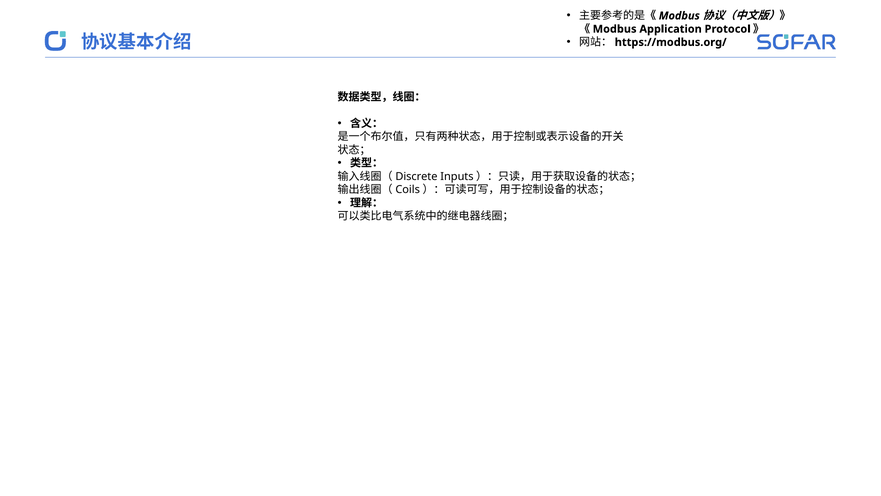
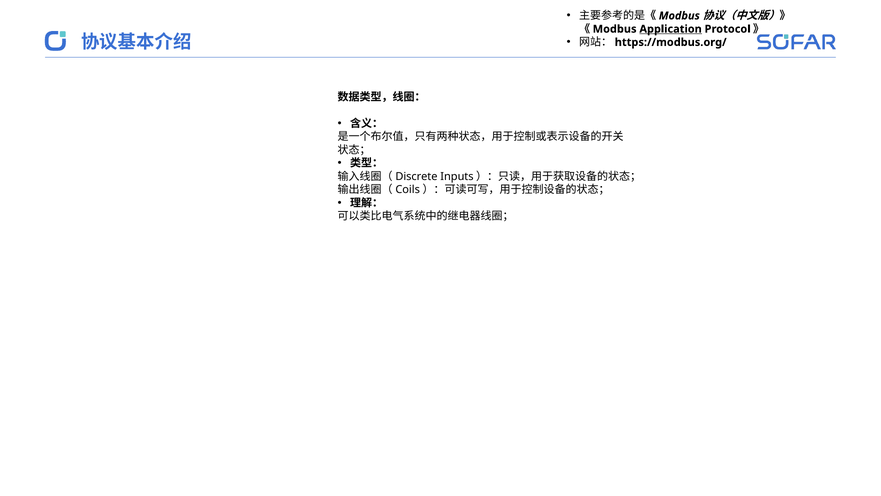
Application underline: none -> present
